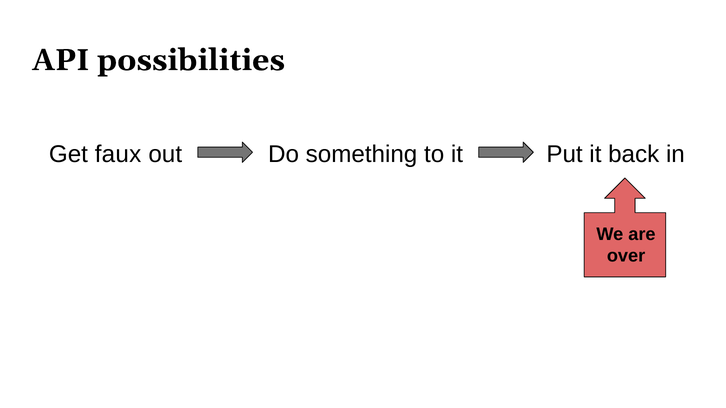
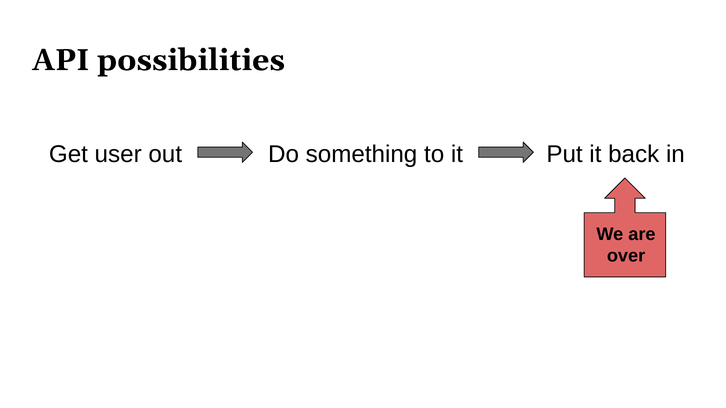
faux: faux -> user
